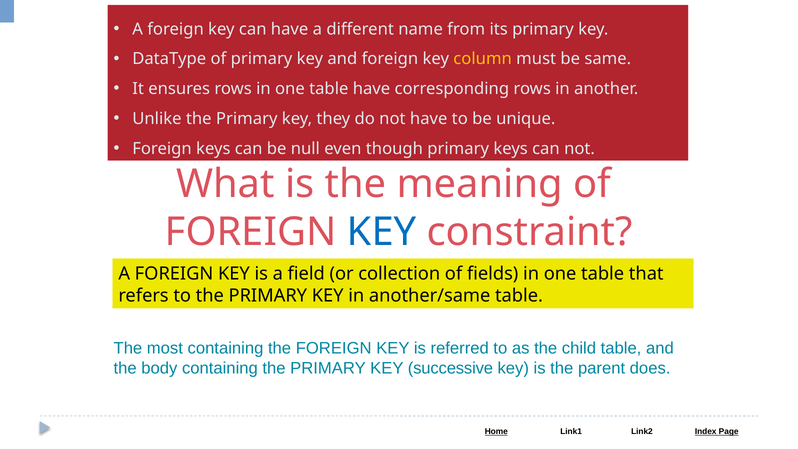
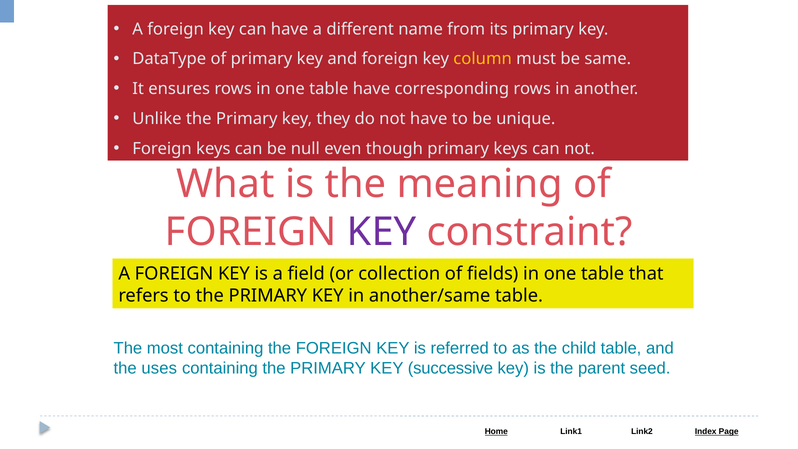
KEY at (382, 232) colour: blue -> purple
body: body -> uses
does: does -> seed
